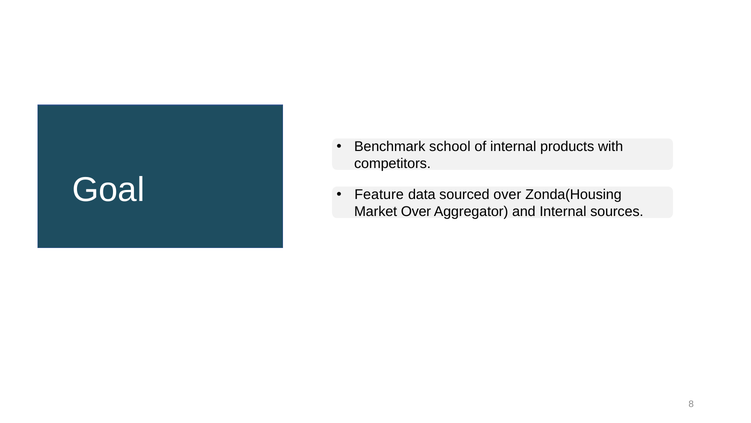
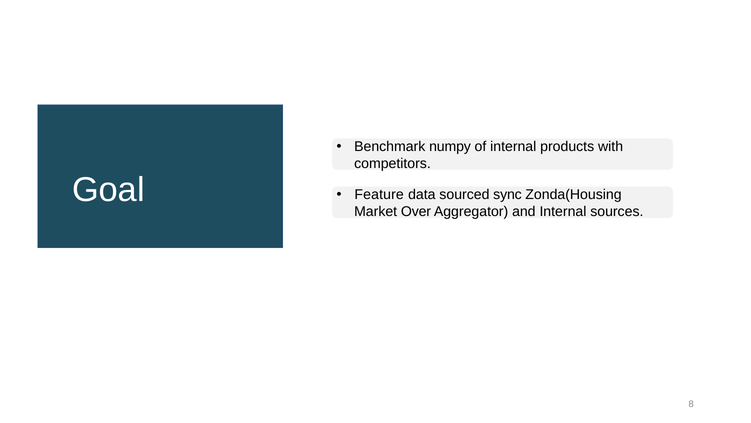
school: school -> numpy
sourced over: over -> sync
